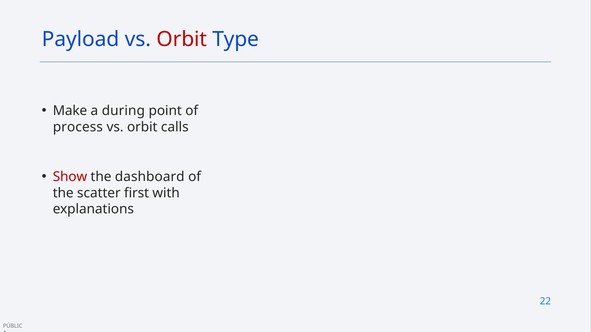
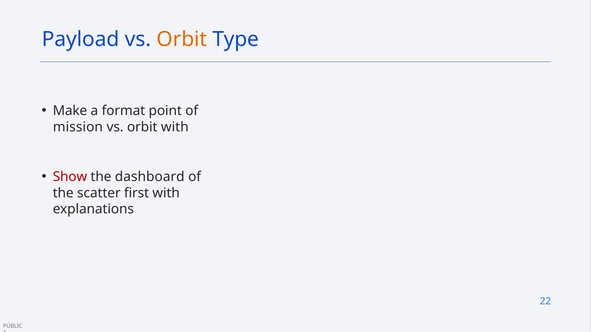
Orbit at (182, 39) colour: red -> orange
during: during -> format
process: process -> mission
orbit calls: calls -> with
